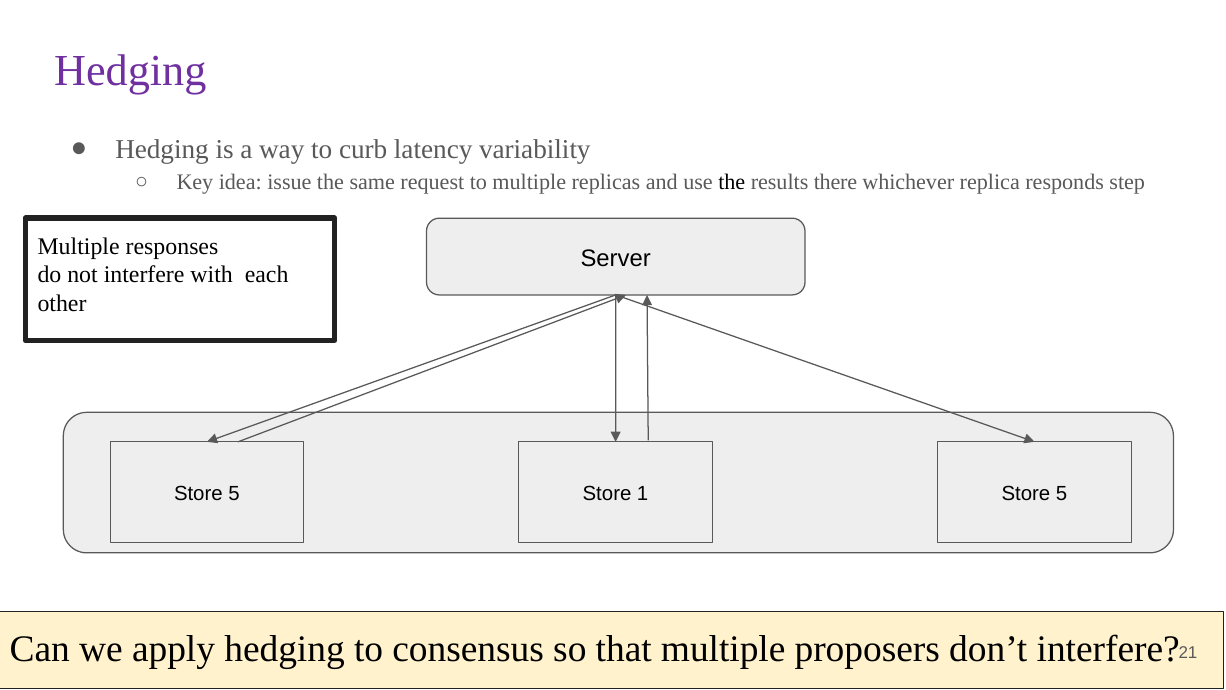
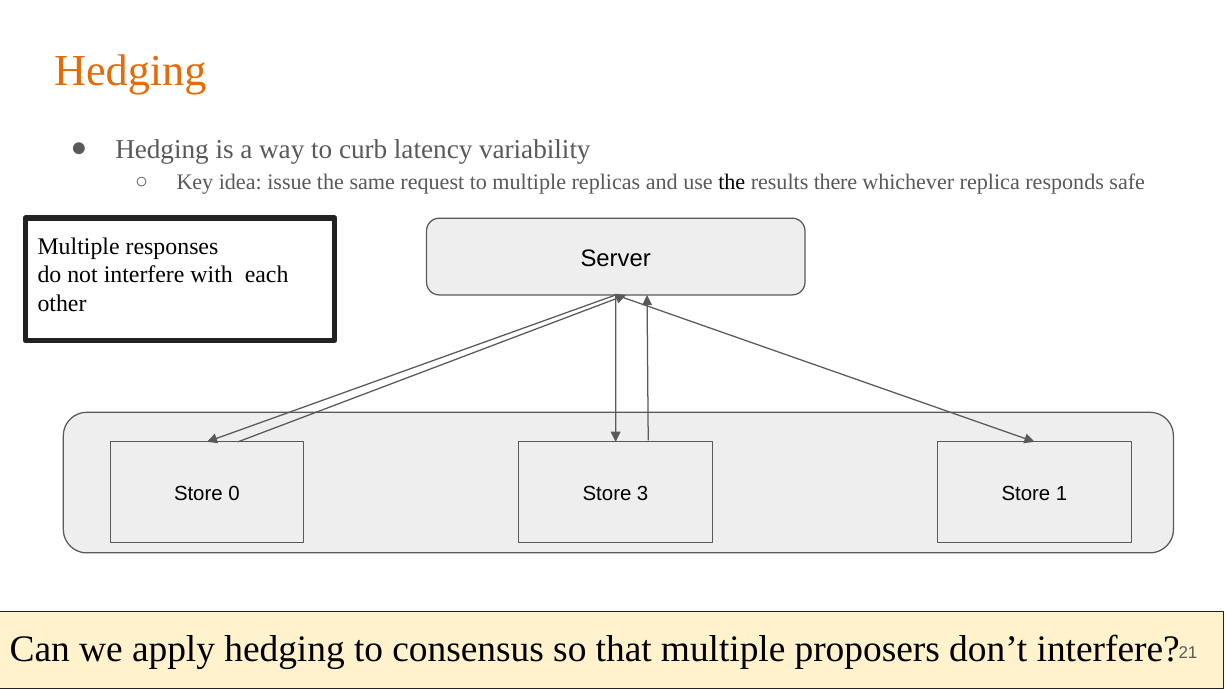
Hedging at (130, 71) colour: purple -> orange
step: step -> safe
5 at (234, 493): 5 -> 0
1: 1 -> 3
5 at (1062, 493): 5 -> 1
